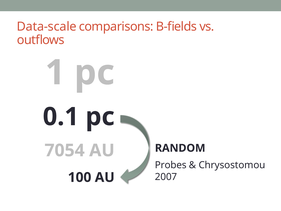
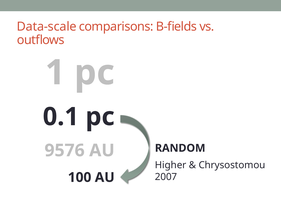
7054: 7054 -> 9576
Probes: Probes -> Higher
